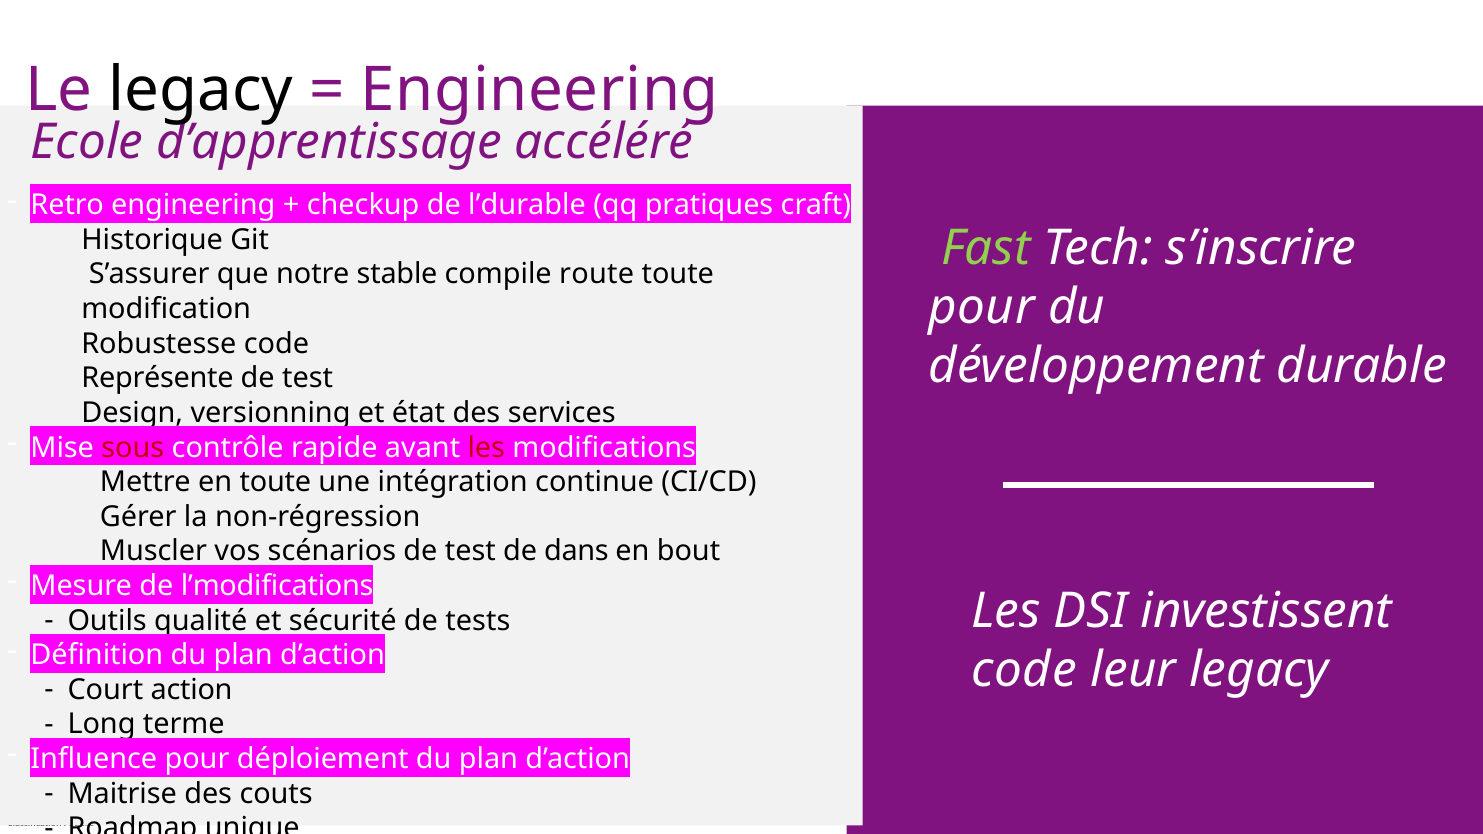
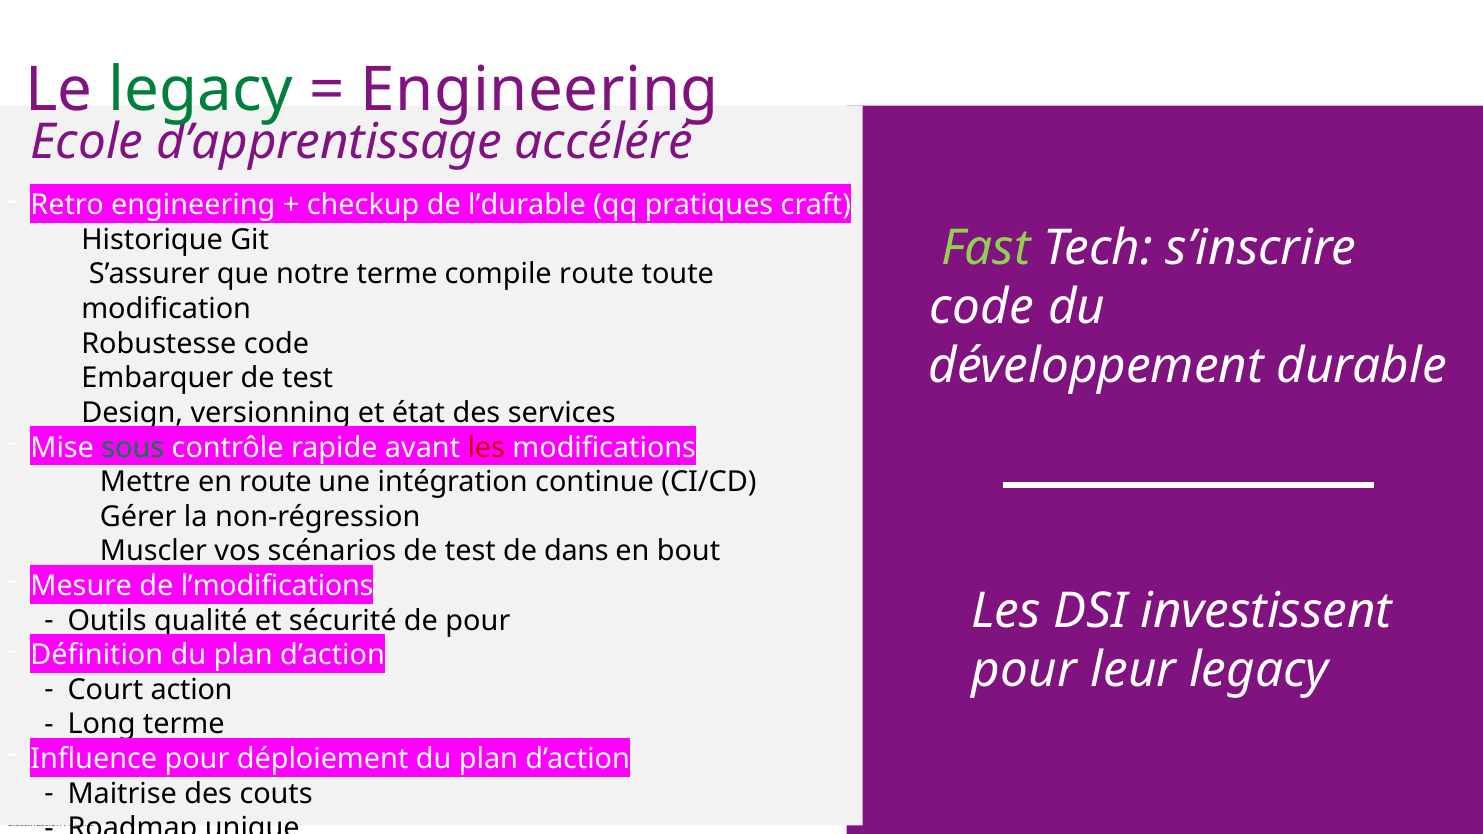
legacy at (201, 90) colour: black -> green
notre stable: stable -> terme
pour at (982, 307): pour -> code
Représente: Représente -> Embarquer
sous colour: red -> green
en toute: toute -> route
de tests: tests -> pour
code at (1024, 670): code -> pour
